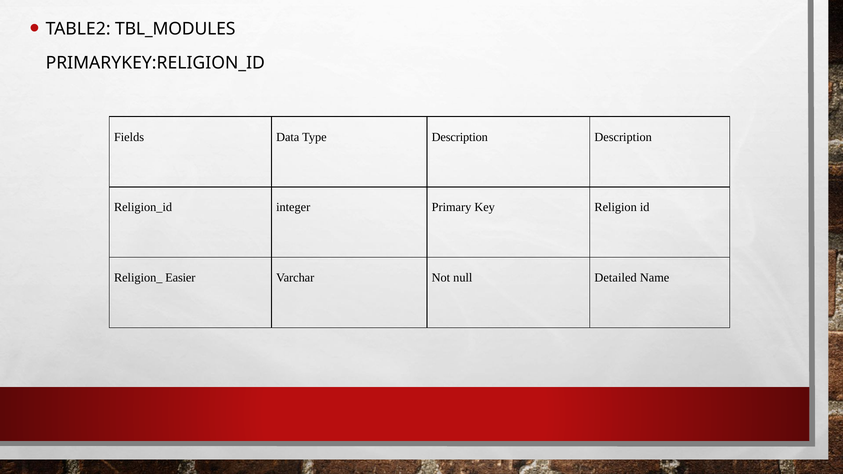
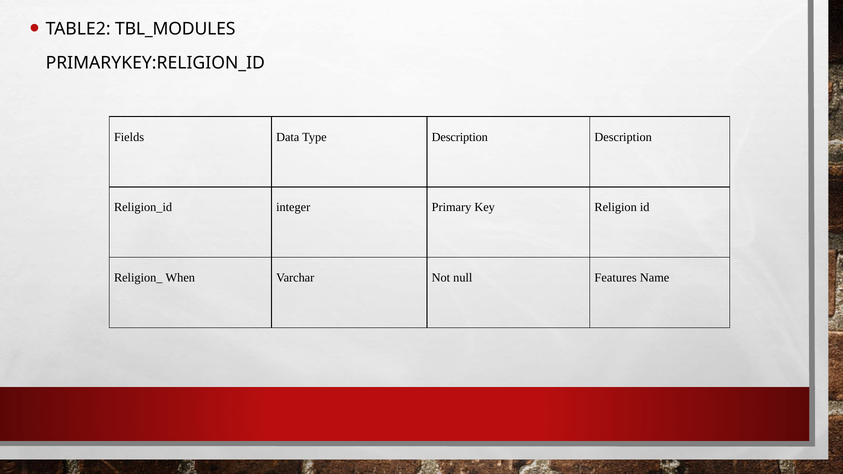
Easier: Easier -> When
Detailed: Detailed -> Features
